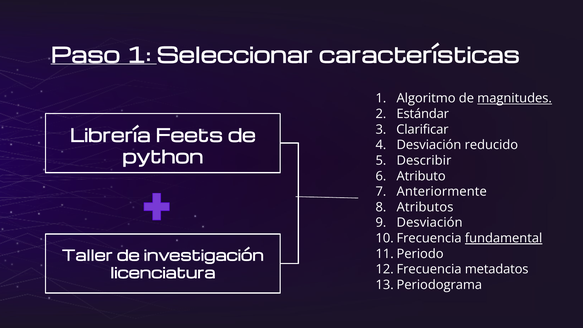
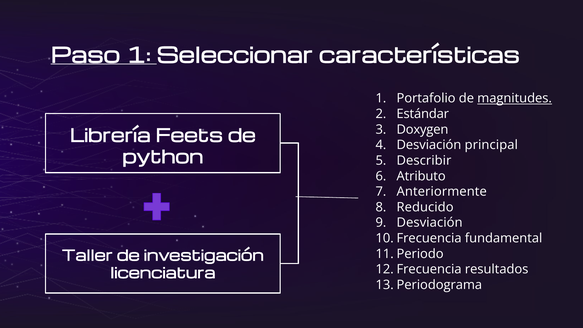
Algoritmo: Algoritmo -> Portafolio
Clarificar: Clarificar -> Doxygen
reducido: reducido -> principal
Atributos: Atributos -> Reducido
fundamental underline: present -> none
metadatos: metadatos -> resultados
